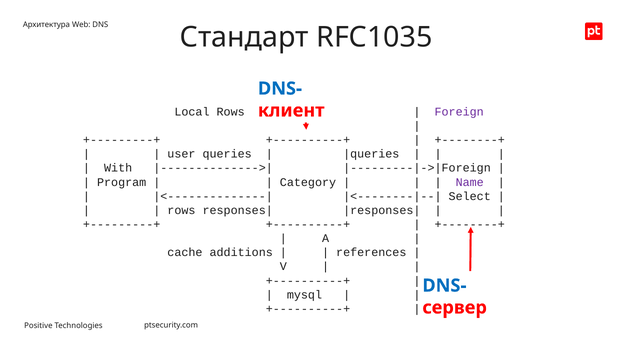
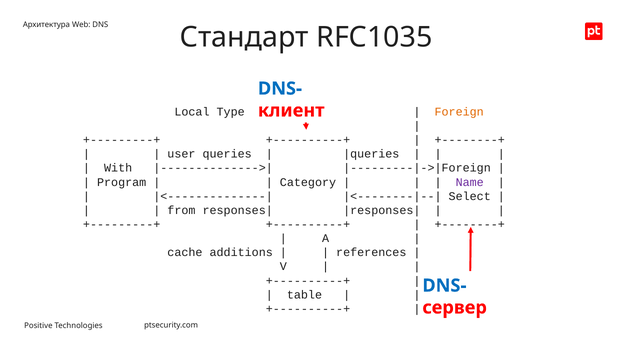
Local Rows: Rows -> Type
Foreign colour: purple -> orange
rows at (181, 210): rows -> from
mysql: mysql -> table
